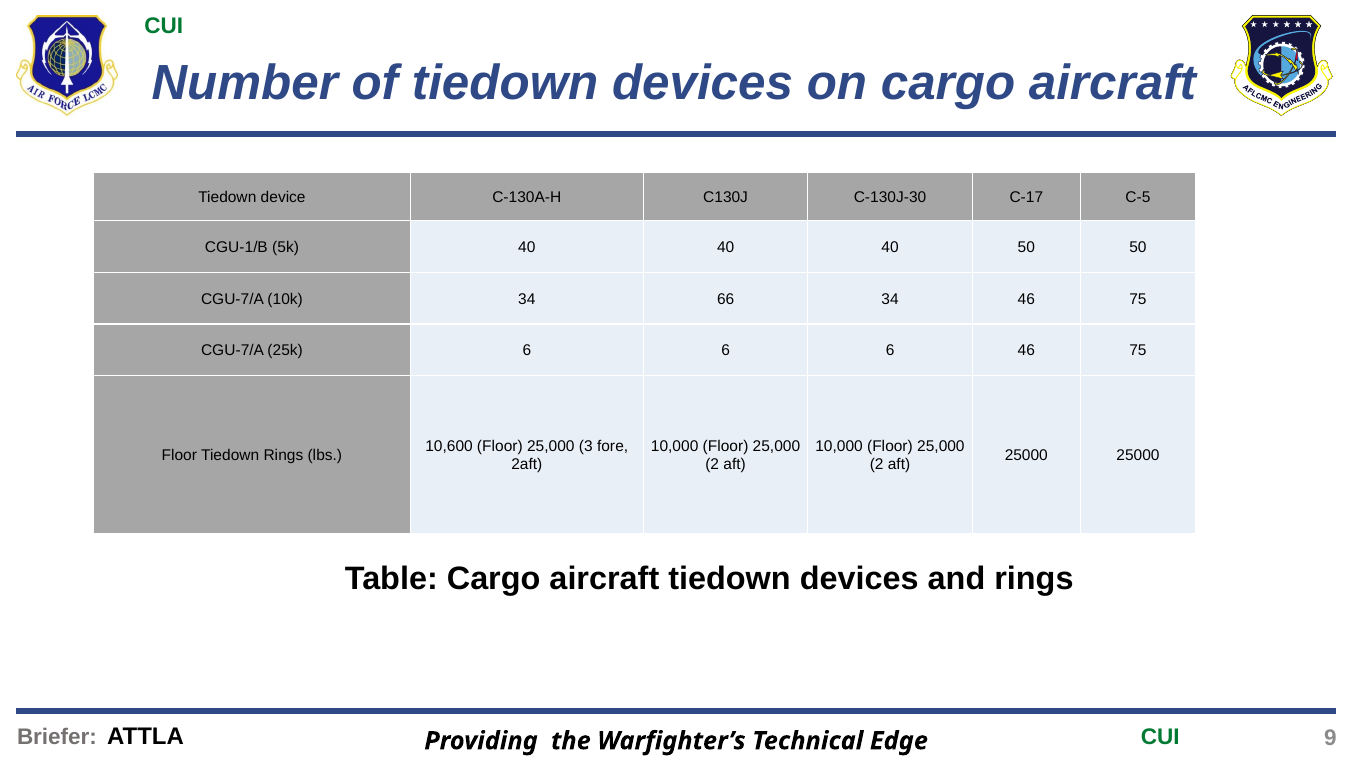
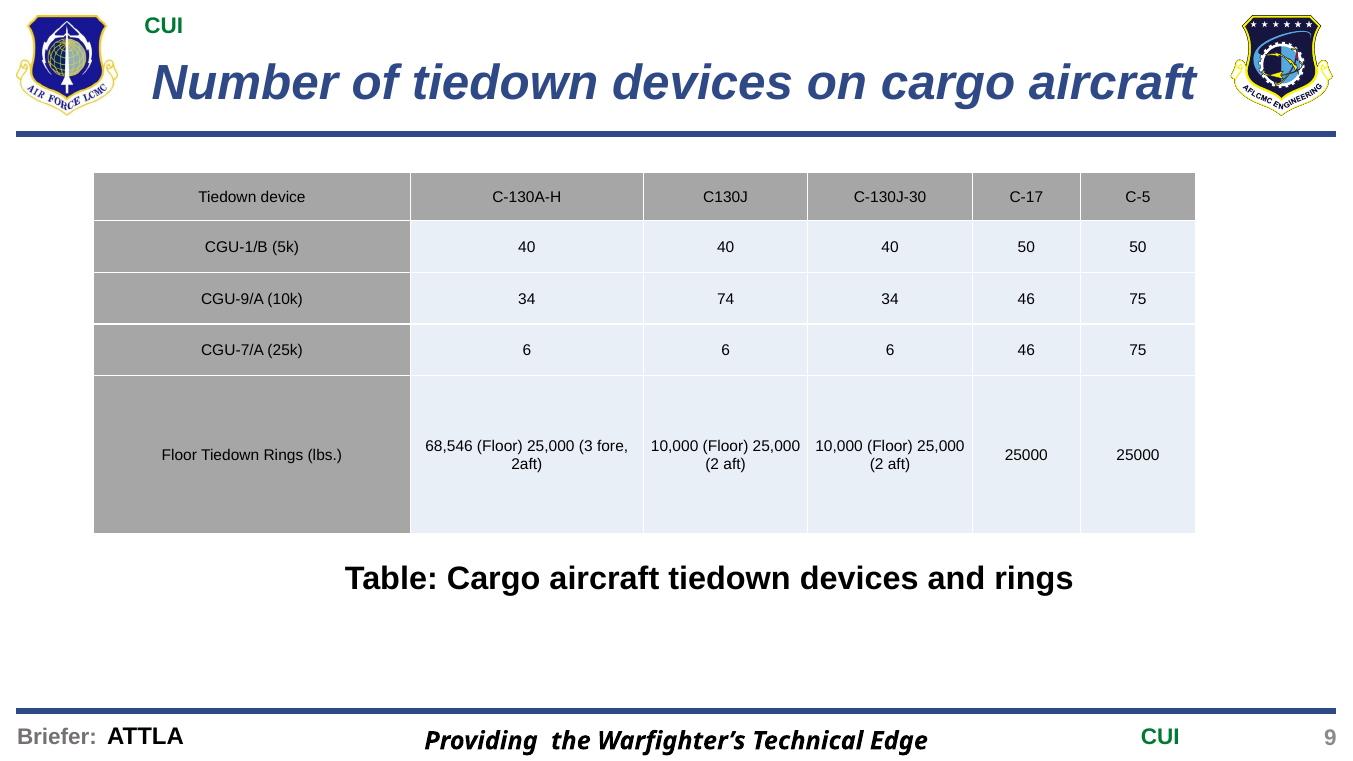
CGU-7/A at (232, 299): CGU-7/A -> CGU-9/A
66: 66 -> 74
10,600: 10,600 -> 68,546
